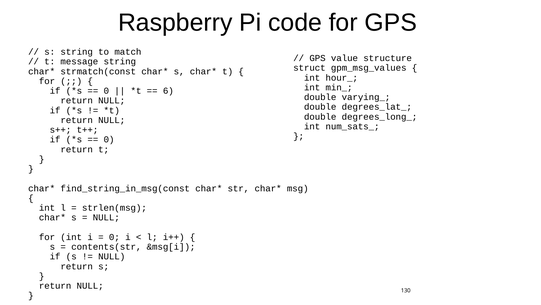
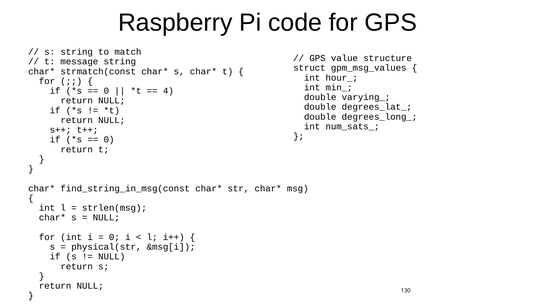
6: 6 -> 4
contents(str: contents(str -> physical(str
